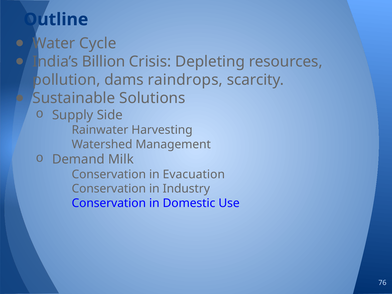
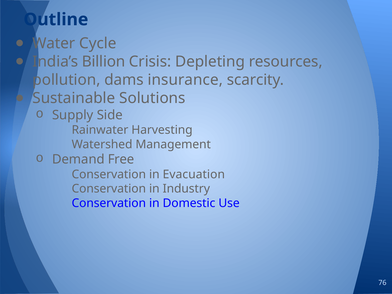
raindrops: raindrops -> insurance
Milk: Milk -> Free
